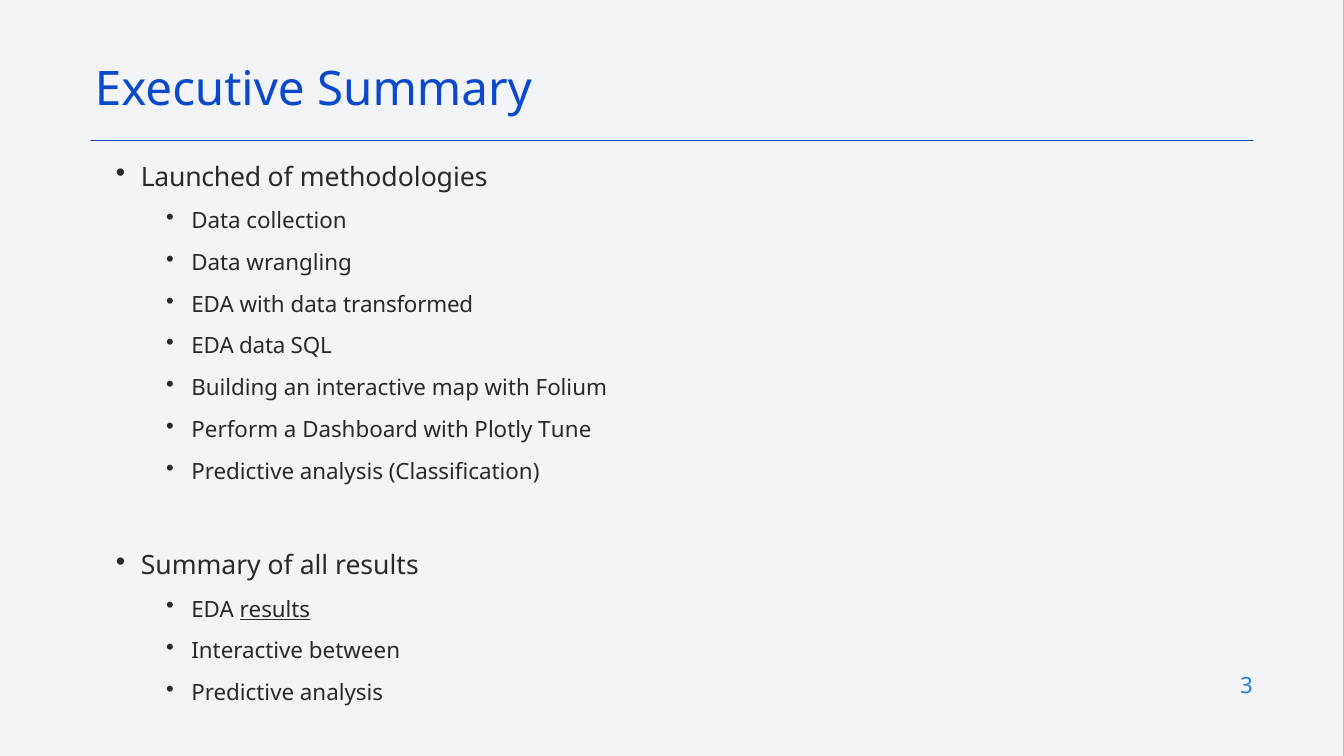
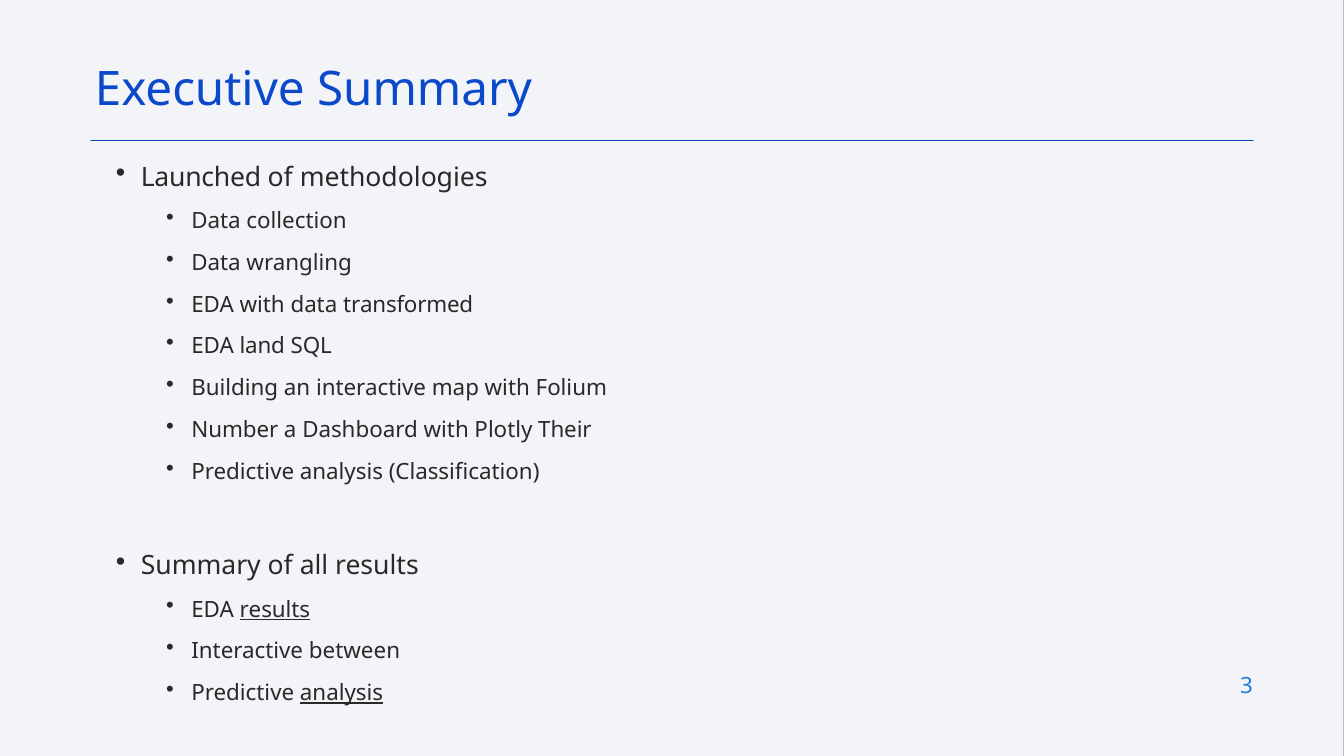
EDA data: data -> land
Perform: Perform -> Number
Tune: Tune -> Their
analysis at (341, 693) underline: none -> present
